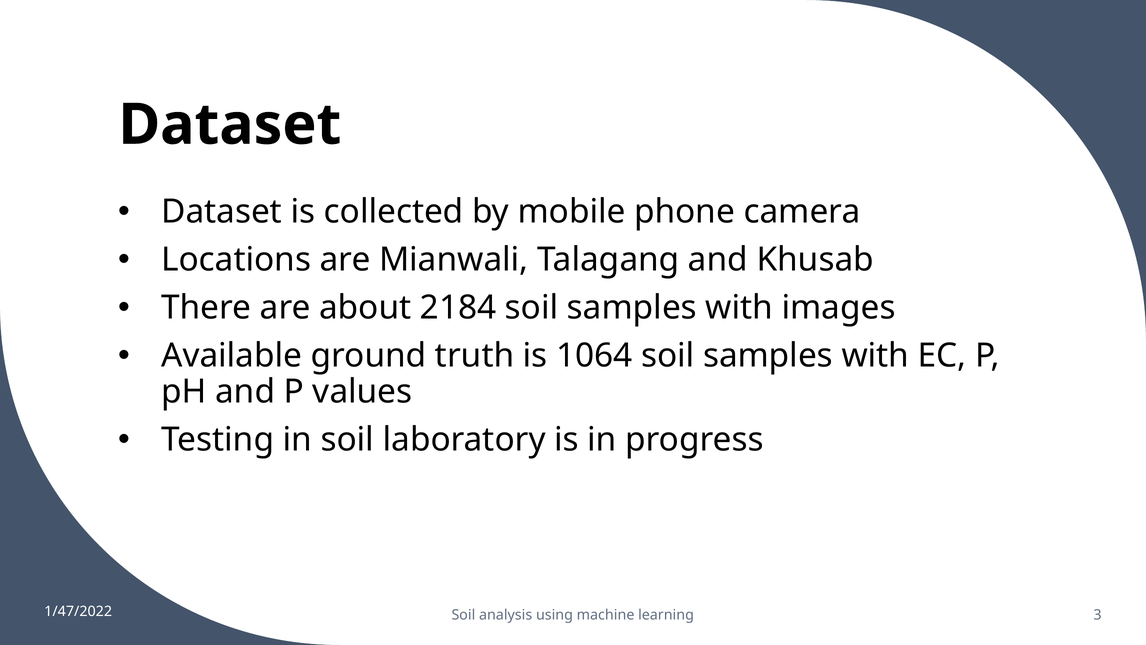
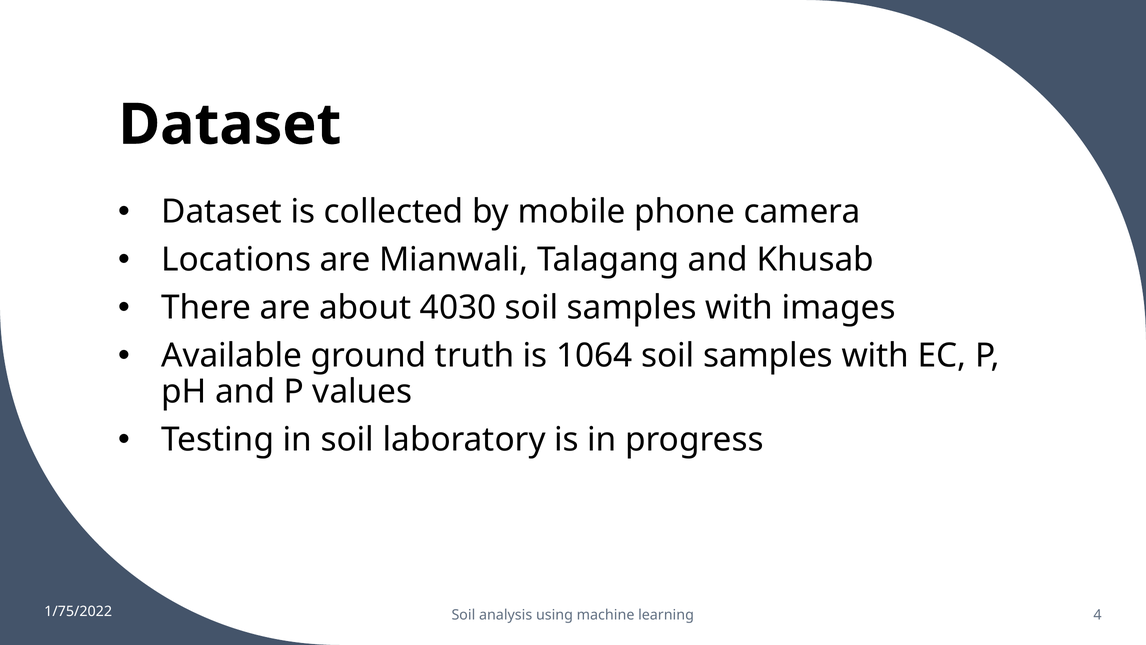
2184: 2184 -> 4030
1/47/2022: 1/47/2022 -> 1/75/2022
3: 3 -> 4
